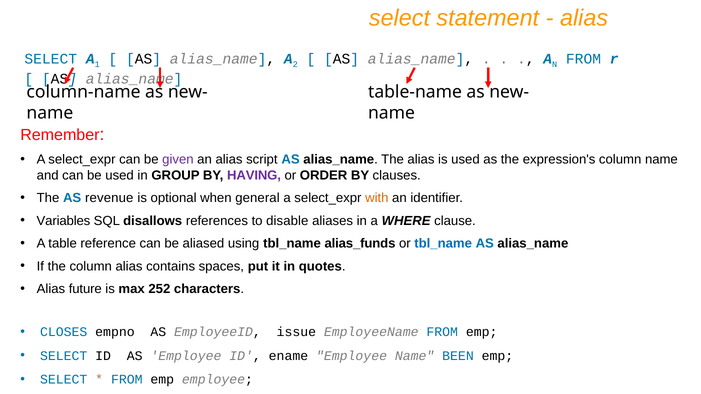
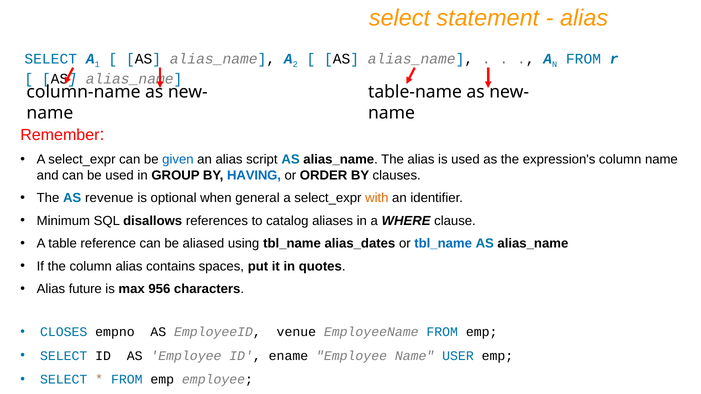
given colour: purple -> blue
HAVING colour: purple -> blue
Variables: Variables -> Minimum
disable: disable -> catalog
alias_funds: alias_funds -> alias_dates
252: 252 -> 956
issue: issue -> venue
BEEN: BEEN -> USER
